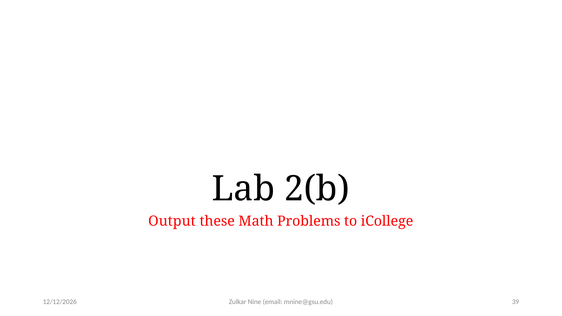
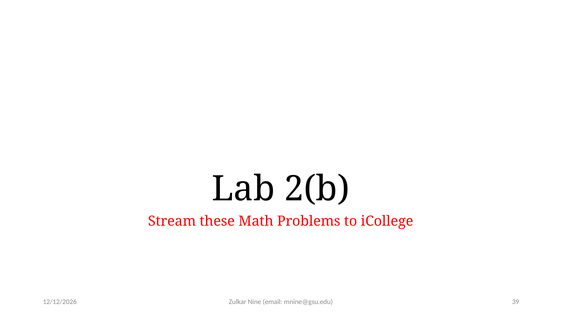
Output: Output -> Stream
